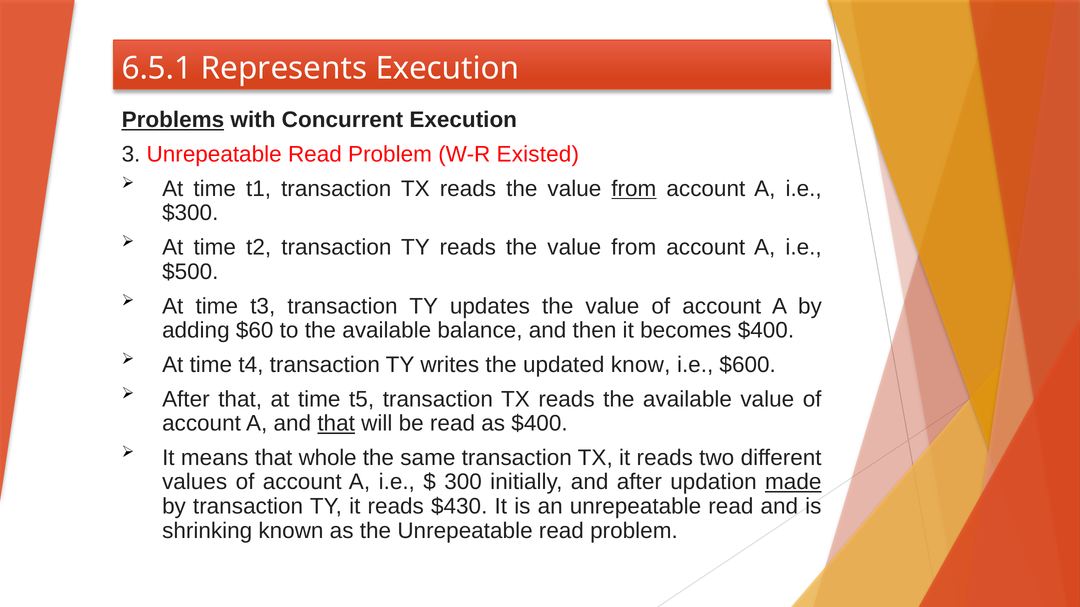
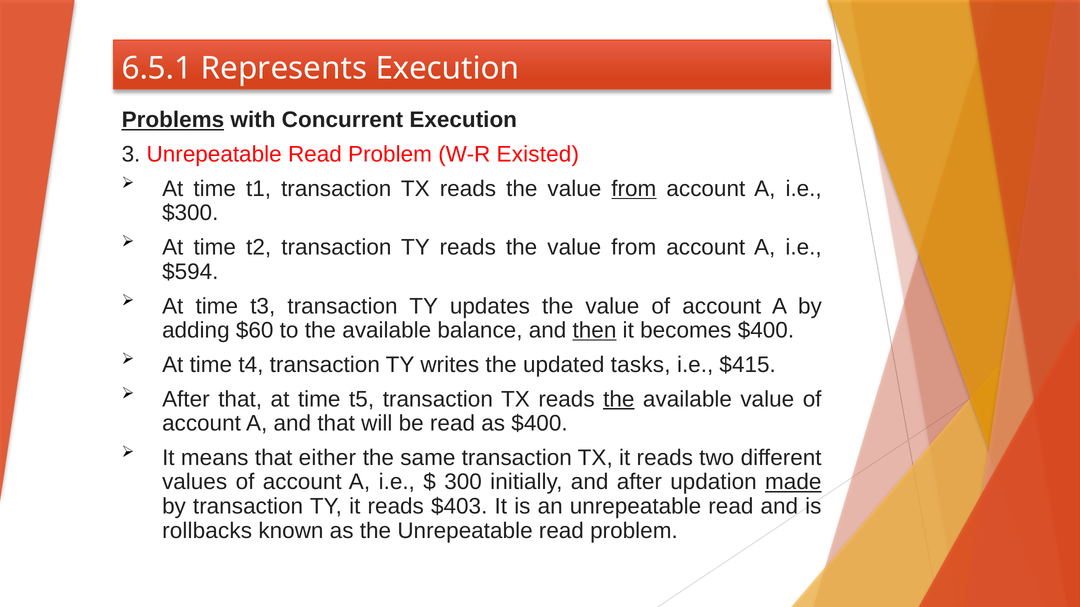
$500: $500 -> $594
then underline: none -> present
know: know -> tasks
$600: $600 -> $415
the at (619, 399) underline: none -> present
that at (336, 424) underline: present -> none
whole: whole -> either
$430: $430 -> $403
shrinking: shrinking -> rollbacks
